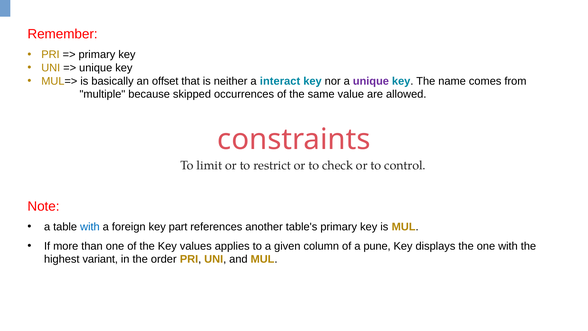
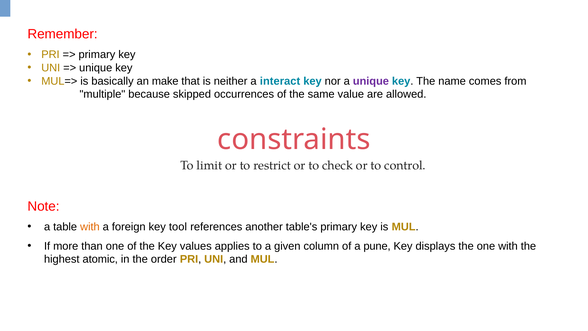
offset: offset -> make
with at (90, 227) colour: blue -> orange
part: part -> tool
variant: variant -> atomic
